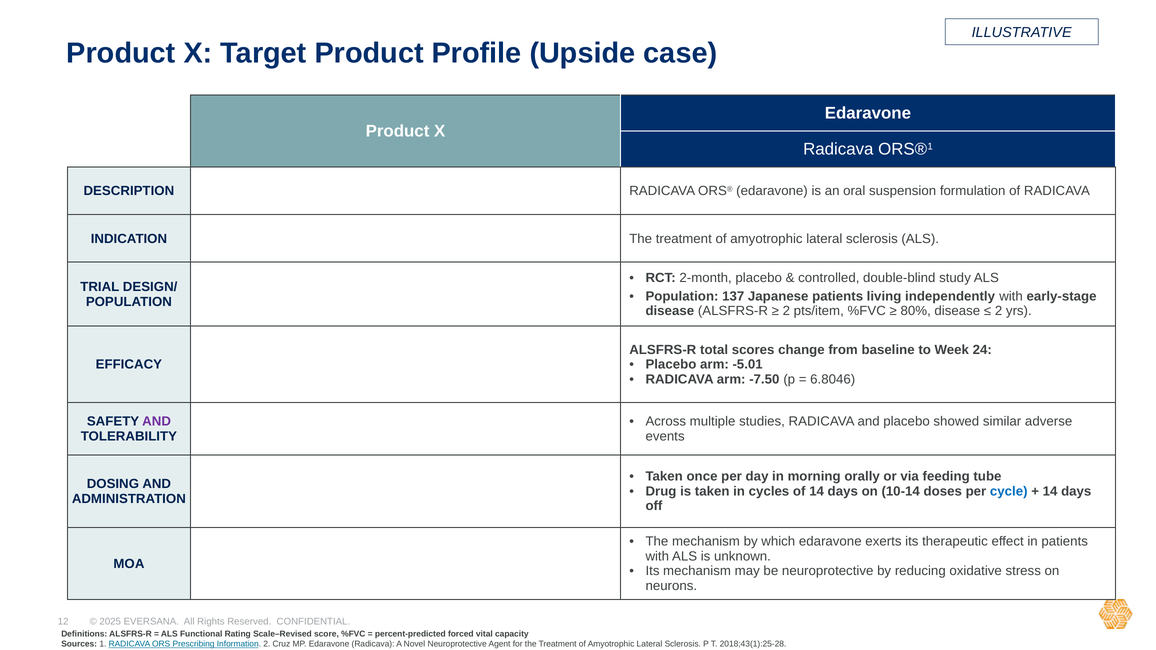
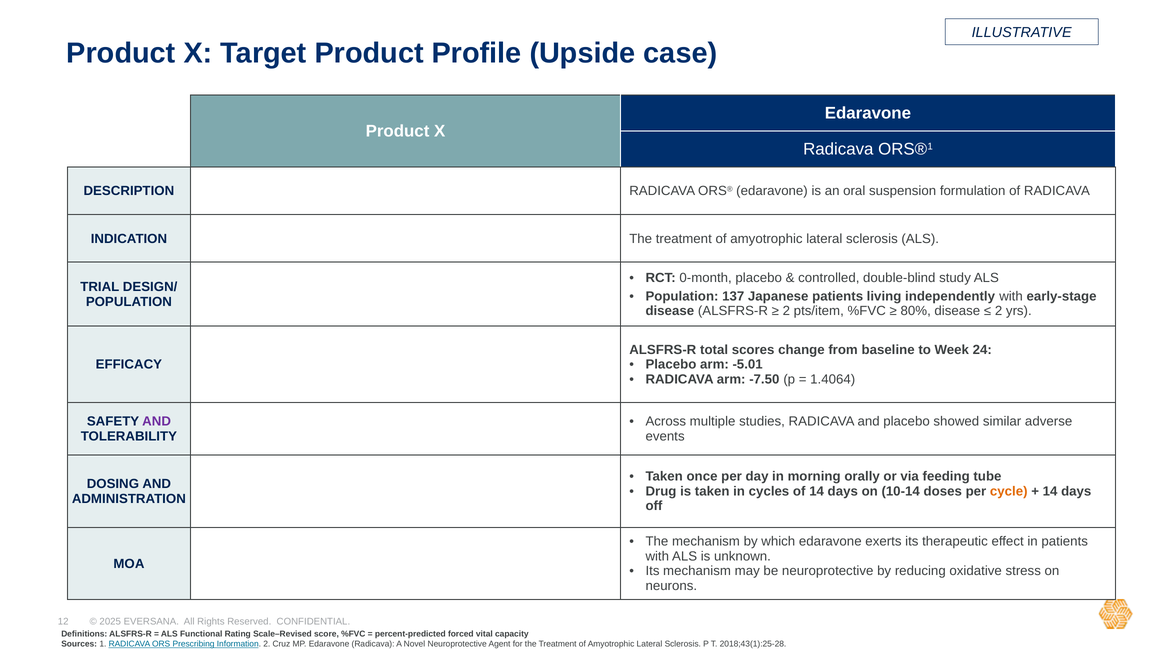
2-month: 2-month -> 0-month
6.8046: 6.8046 -> 1.4064
cycle colour: blue -> orange
